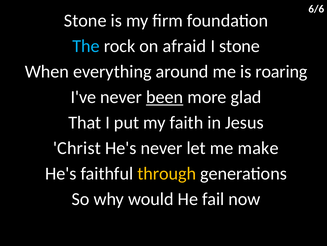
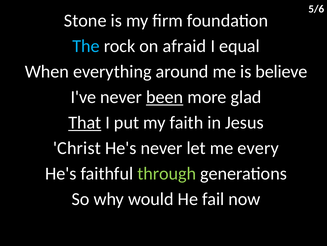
6/6: 6/6 -> 5/6
I stone: stone -> equal
roaring: roaring -> believe
That underline: none -> present
make: make -> every
through colour: yellow -> light green
